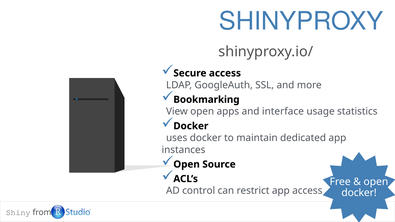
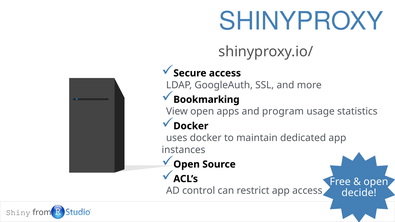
interface: interface -> program
docker at (359, 193): docker -> decide
